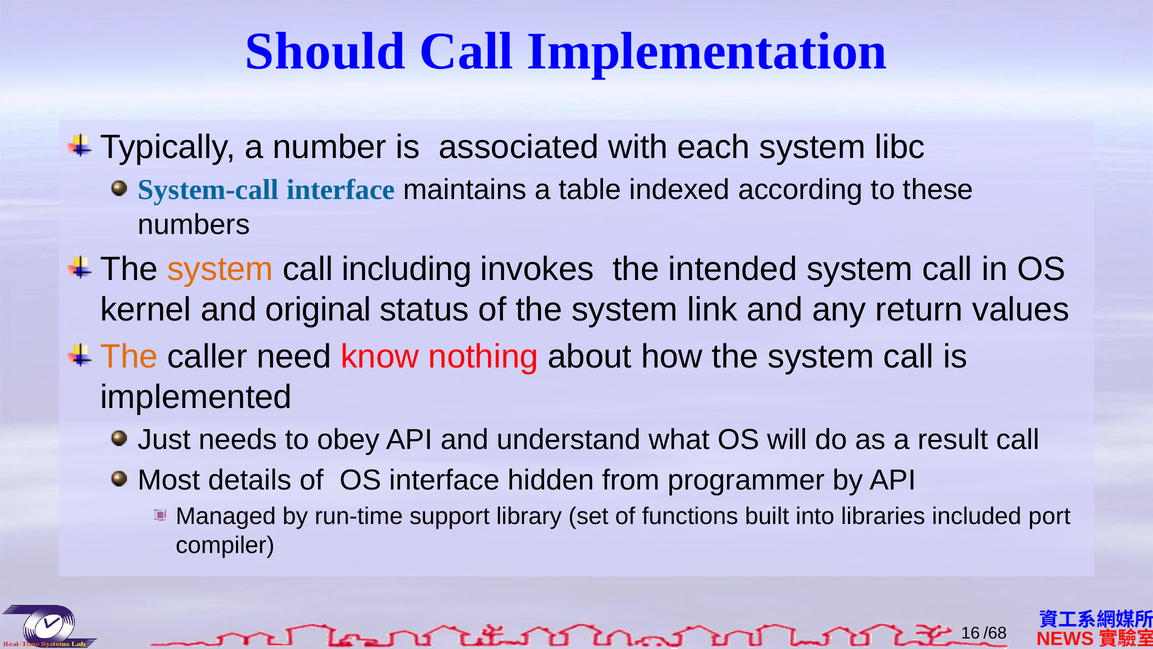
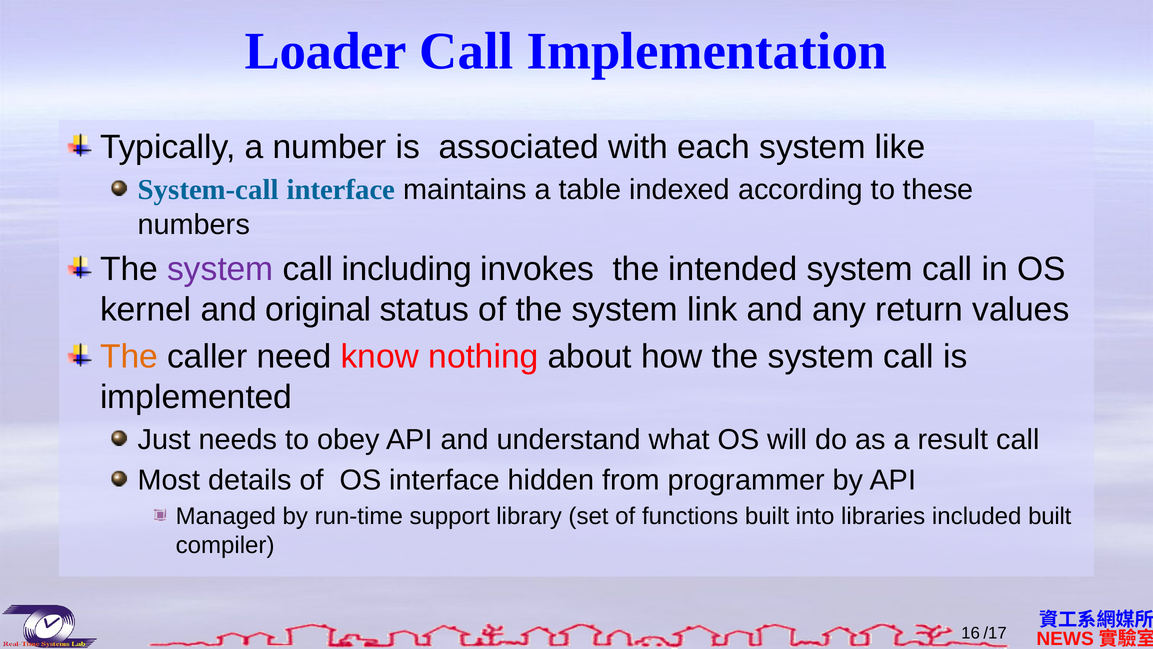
Should: Should -> Loader
libc: libc -> like
system at (220, 269) colour: orange -> purple
included port: port -> built
/68: /68 -> /17
